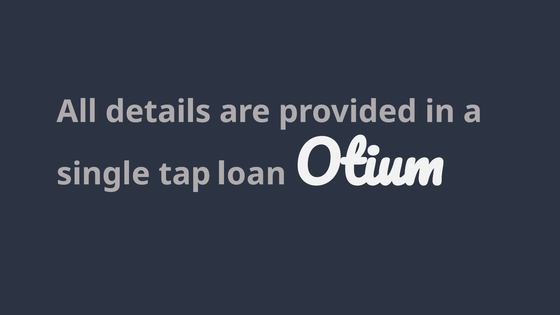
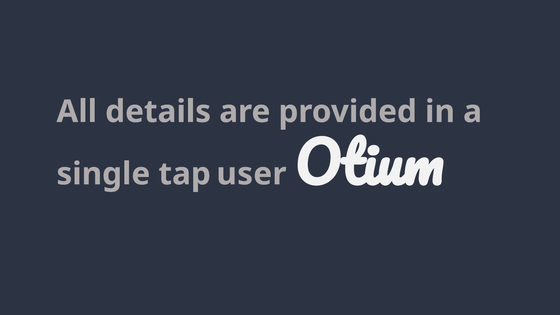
loan: loan -> user
